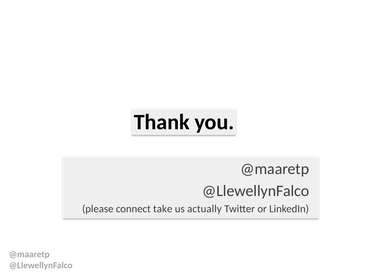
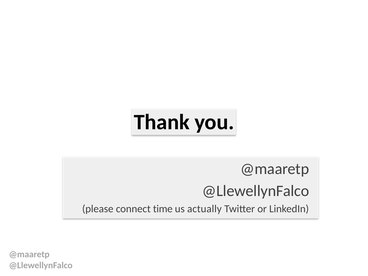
take: take -> time
